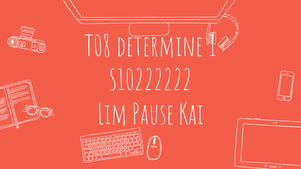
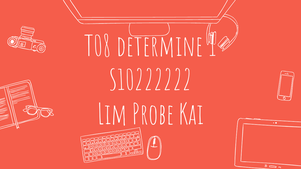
Pause: Pause -> Probe
